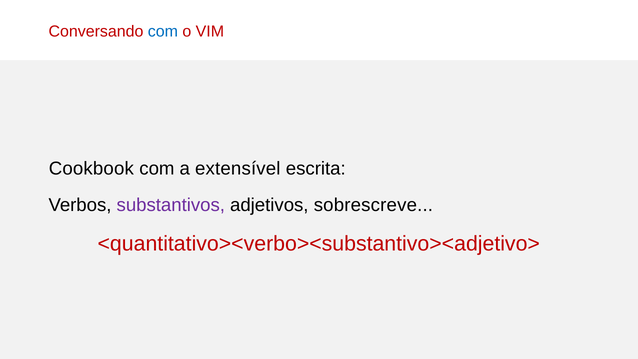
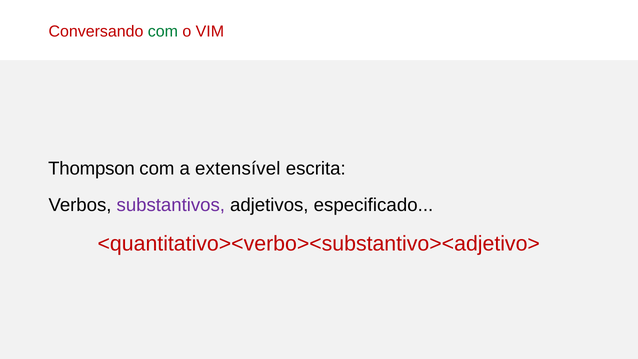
com at (163, 31) colour: blue -> green
Cookbook: Cookbook -> Thompson
sobrescreve: sobrescreve -> especificado
